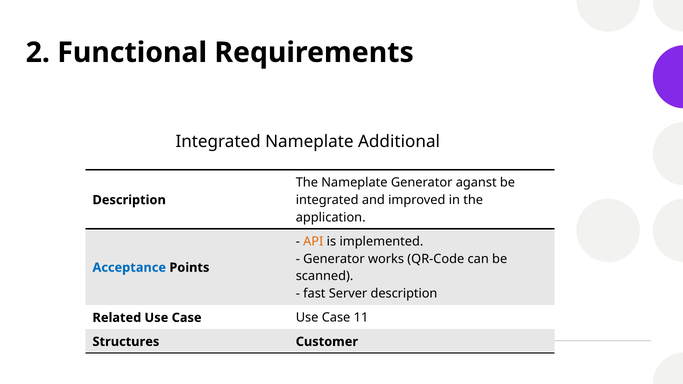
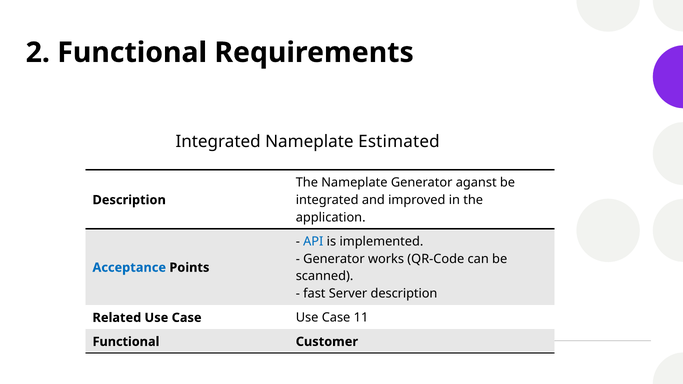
Additional: Additional -> Estimated
API colour: orange -> blue
Structures at (126, 342): Structures -> Functional
